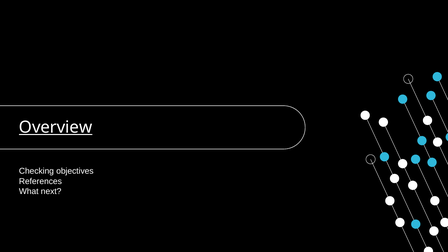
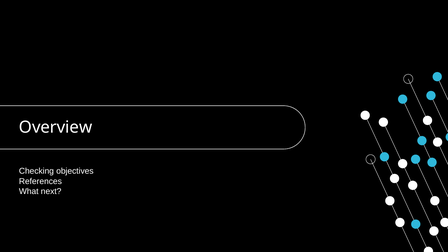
Overview underline: present -> none
